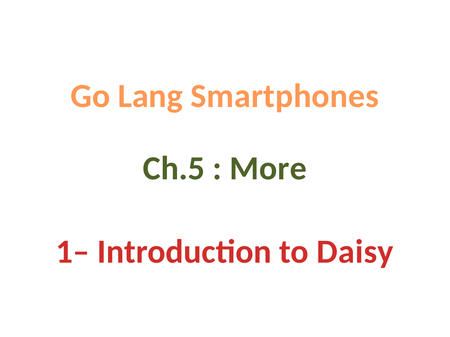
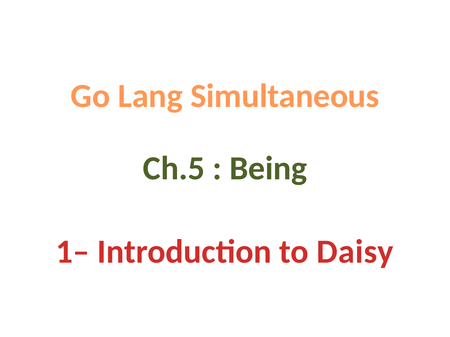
Smartphones: Smartphones -> Simultaneous
More: More -> Being
